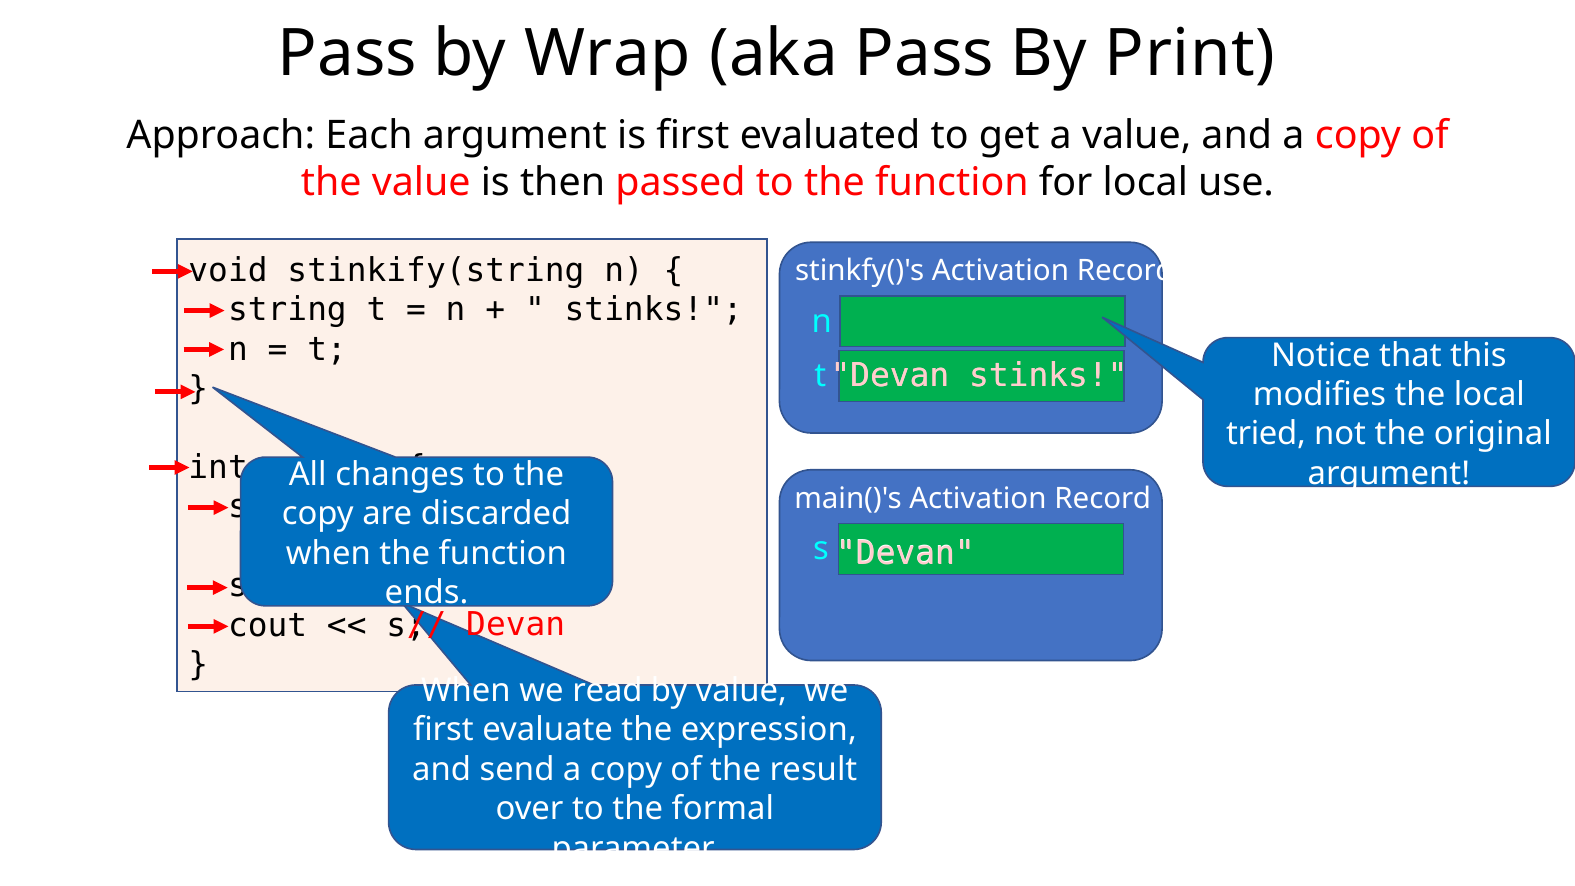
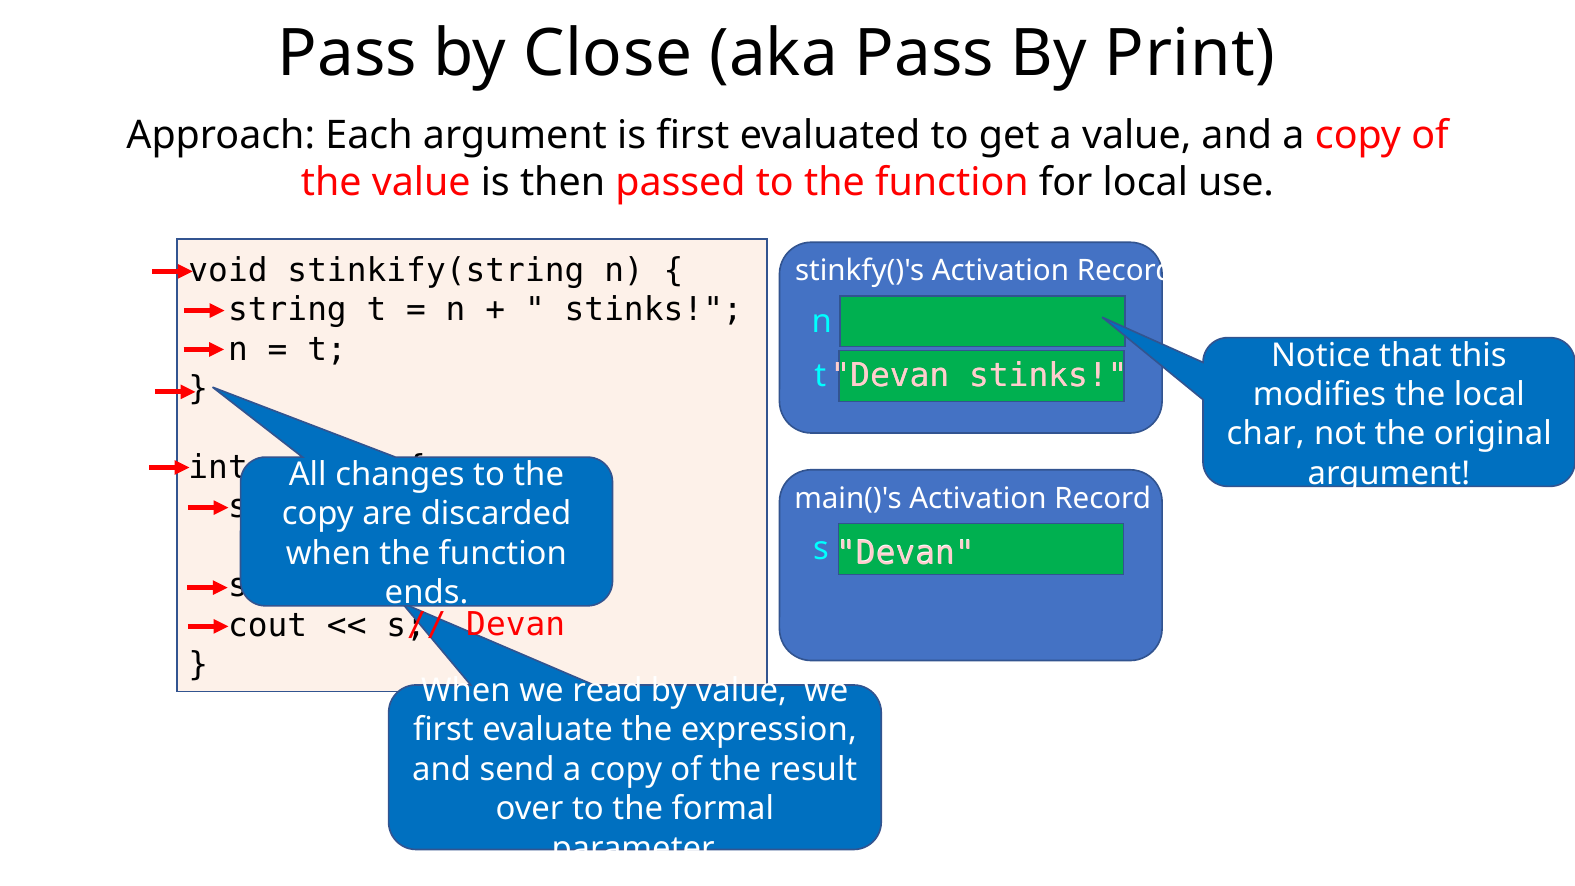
Wrap: Wrap -> Close
tried: tried -> char
